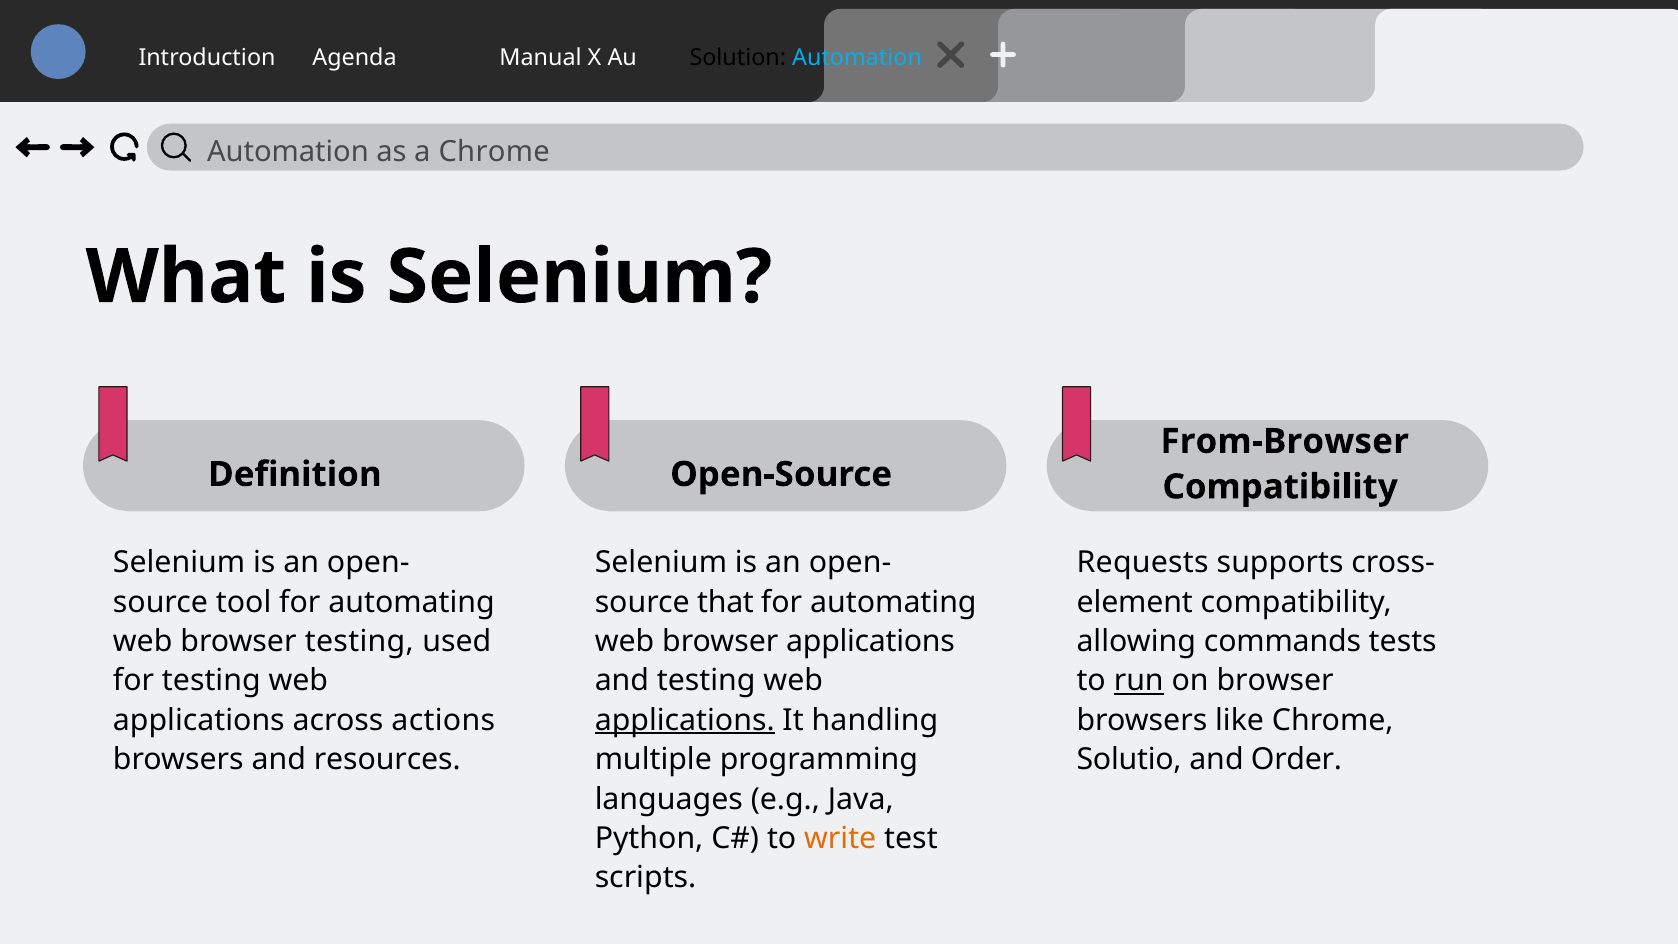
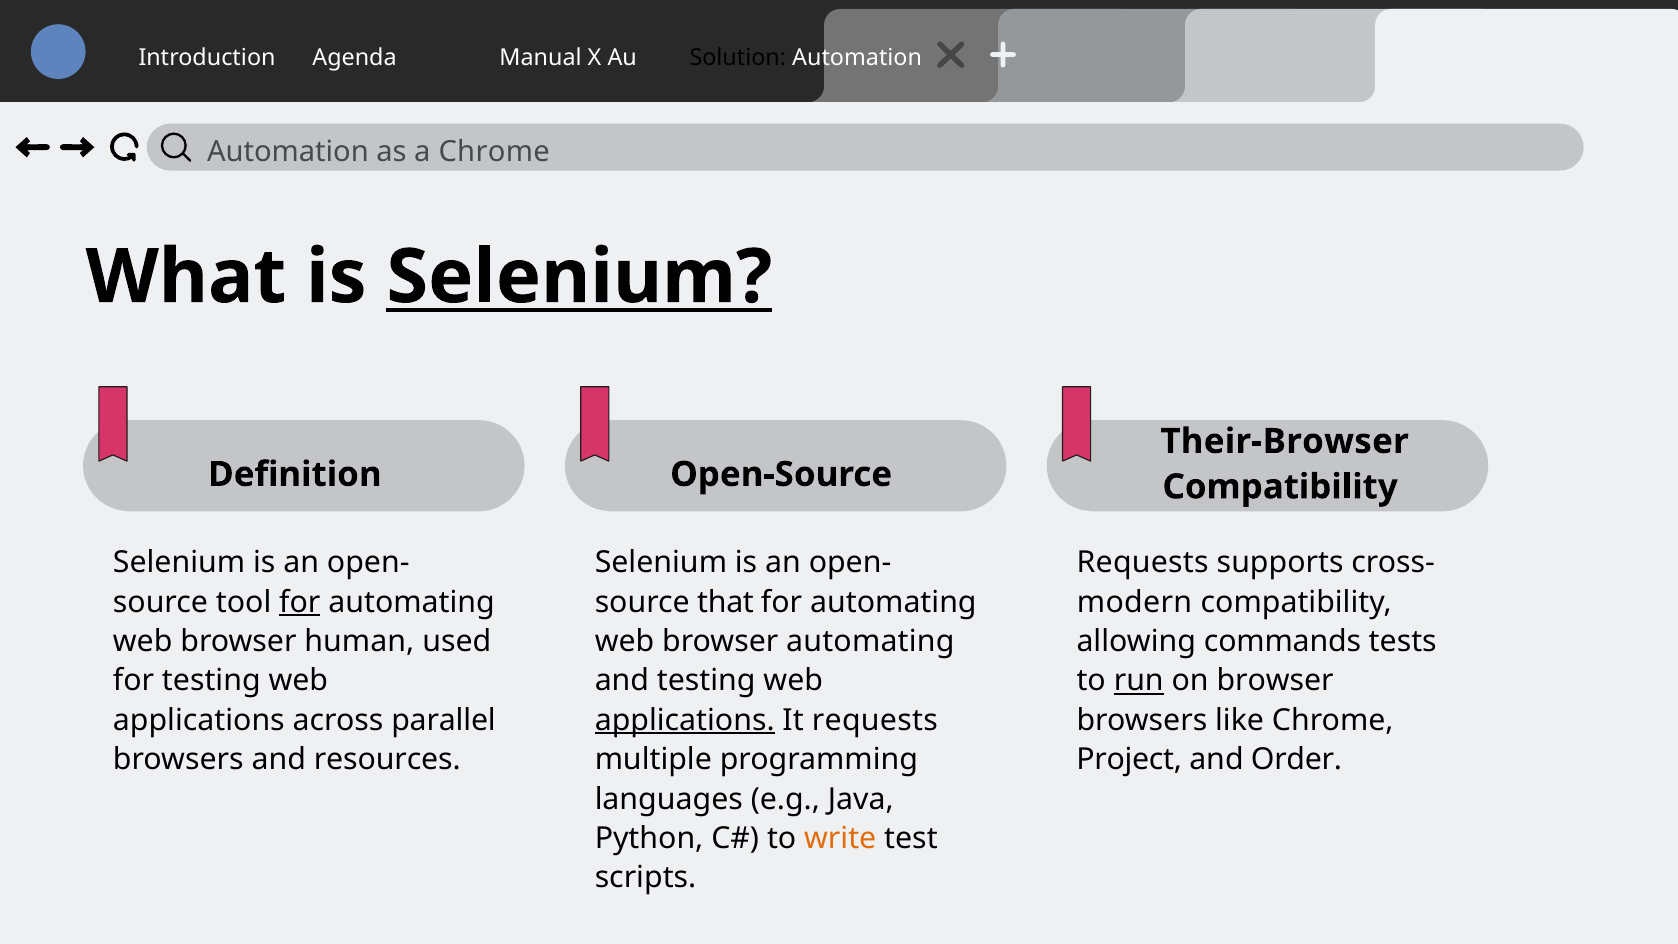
Automation at (857, 58) colour: light blue -> white
Selenium at (579, 277) underline: none -> present
From-Browser: From-Browser -> Their-Browser
for at (300, 602) underline: none -> present
element: element -> modern
browser testing: testing -> human
browser applications: applications -> automating
actions: actions -> parallel
It handling: handling -> requests
Solutio: Solutio -> Project
